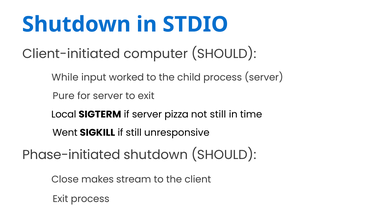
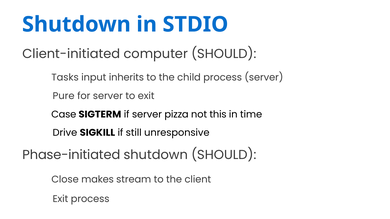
While: While -> Tasks
worked: worked -> inherits
Local: Local -> Case
not still: still -> this
Went: Went -> Drive
